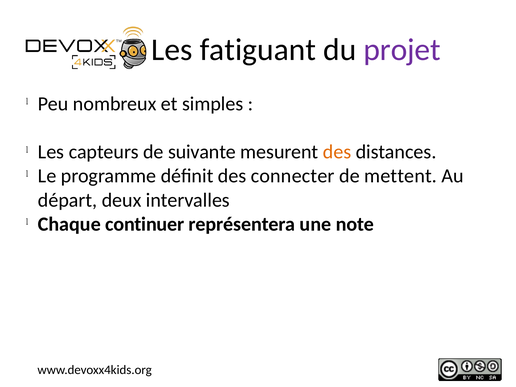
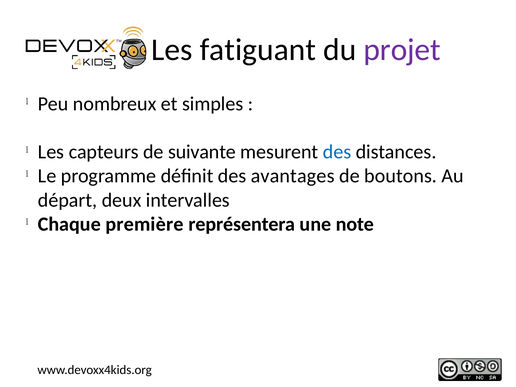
des at (337, 152) colour: orange -> blue
connecter: connecter -> avantages
mettent: mettent -> boutons
continuer: continuer -> première
